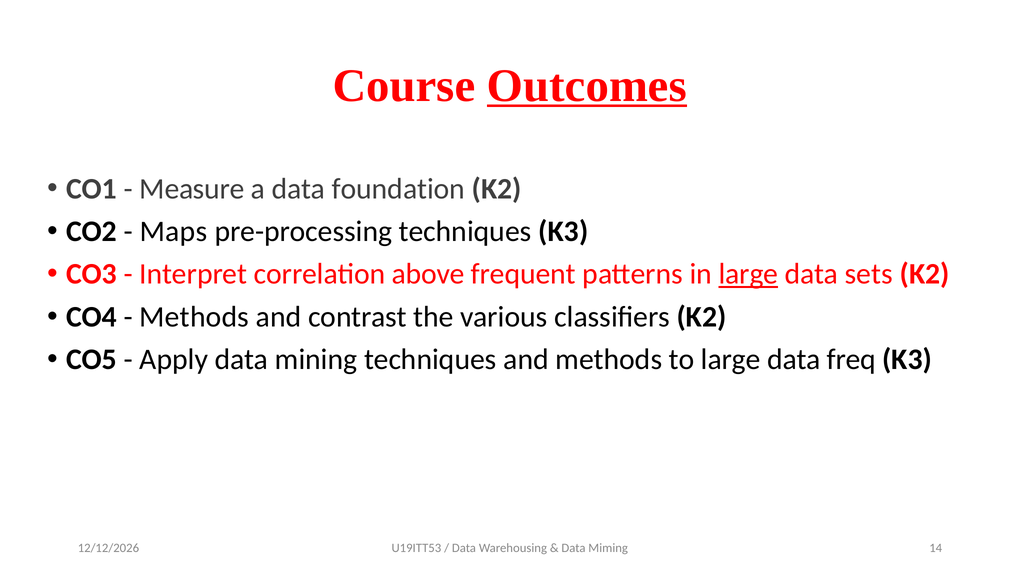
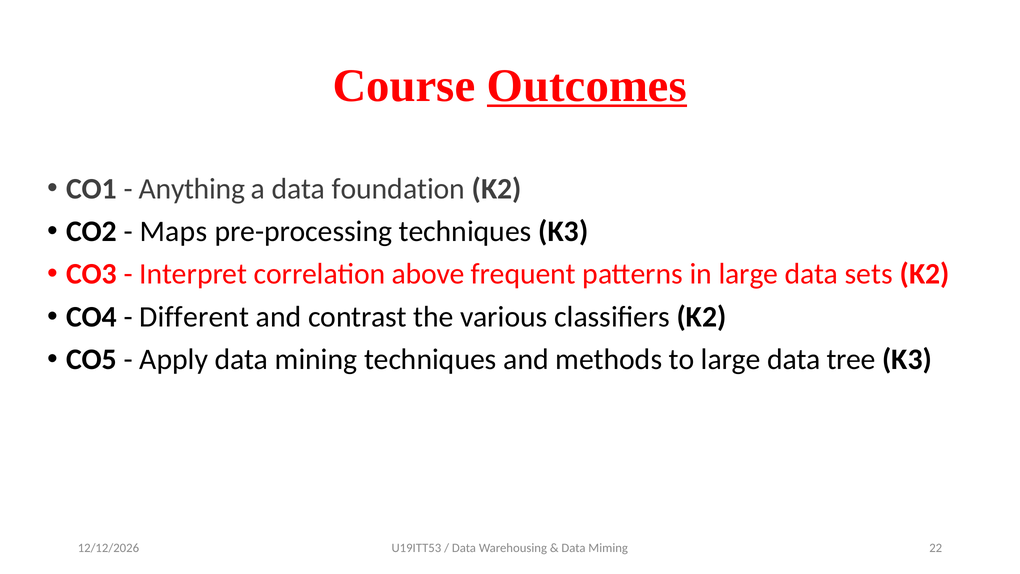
Measure: Measure -> Anything
large at (748, 274) underline: present -> none
Methods at (194, 317): Methods -> Different
freq: freq -> tree
14: 14 -> 22
